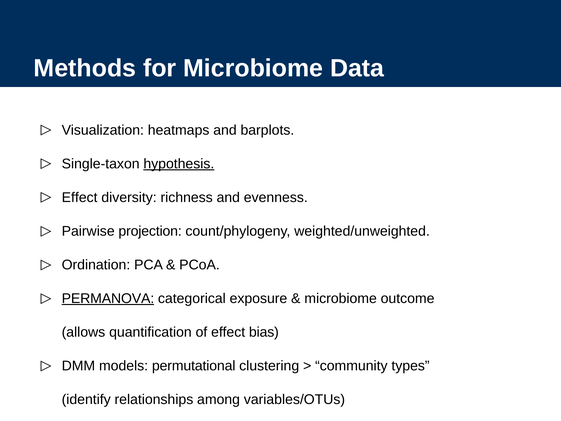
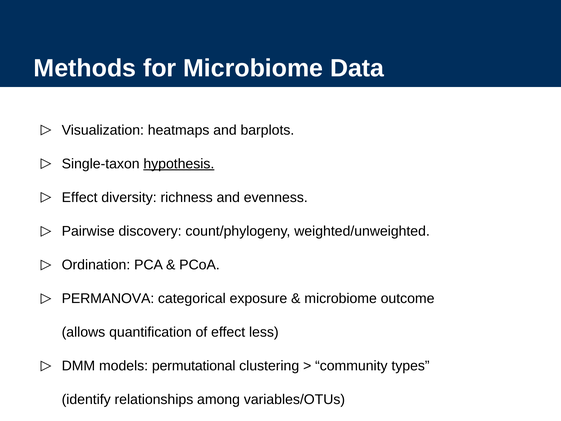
projection: projection -> discovery
PERMANOVA underline: present -> none
bias: bias -> less
